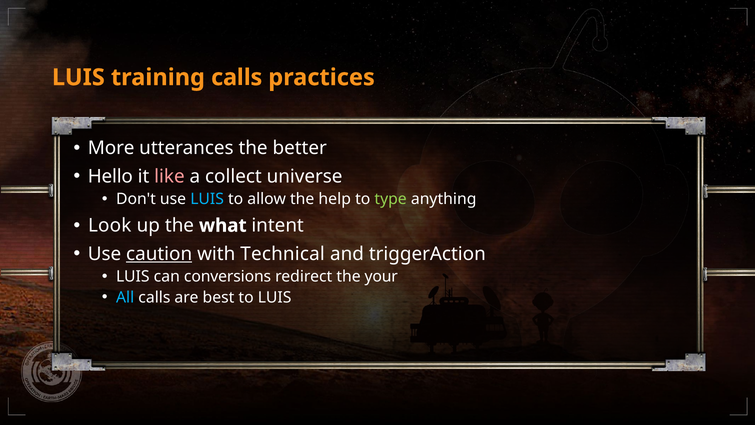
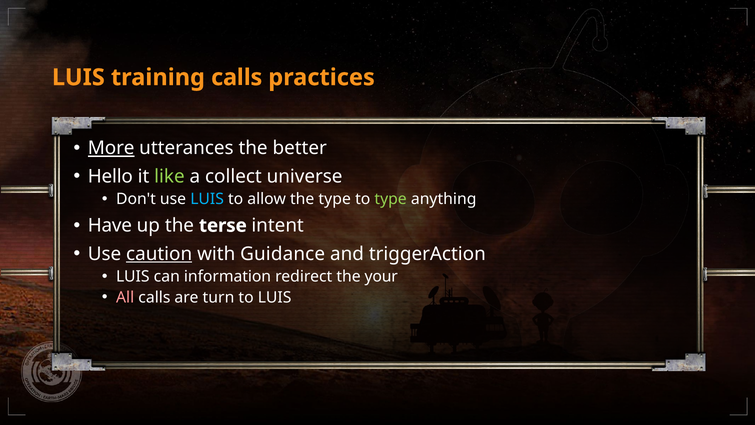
More underline: none -> present
like colour: pink -> light green
the help: help -> type
Look: Look -> Have
what: what -> terse
Technical: Technical -> Guidance
conversions: conversions -> information
All colour: light blue -> pink
best: best -> turn
